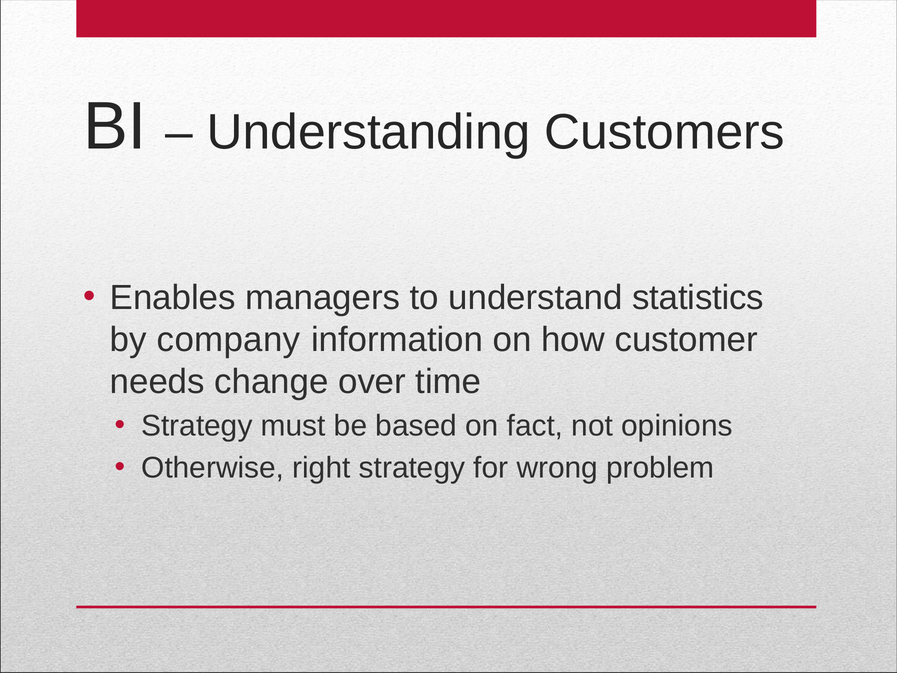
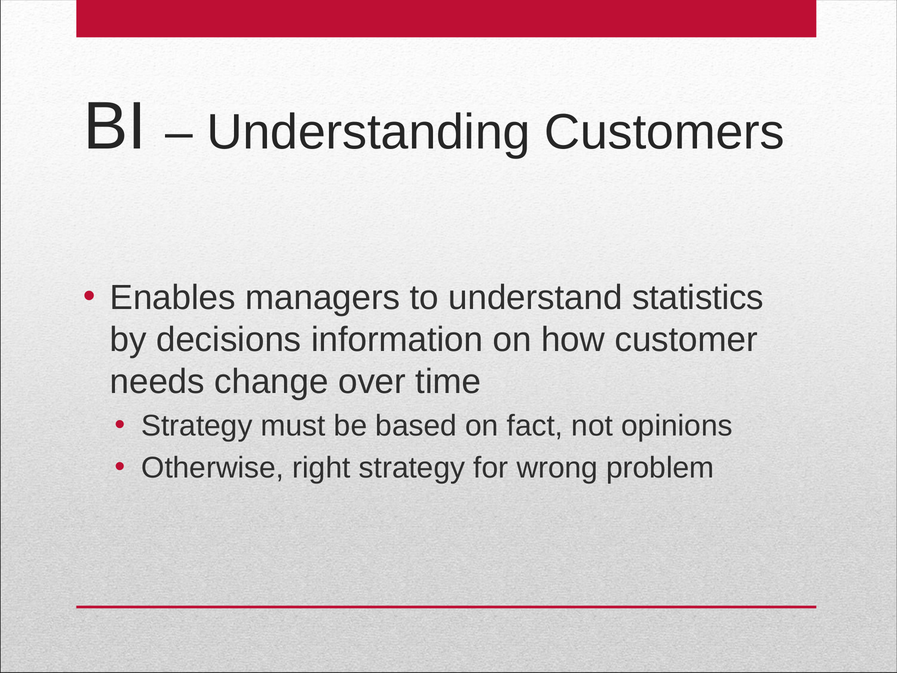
company: company -> decisions
